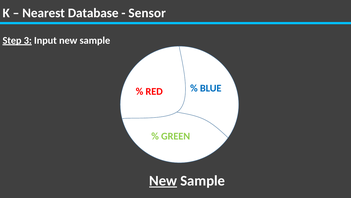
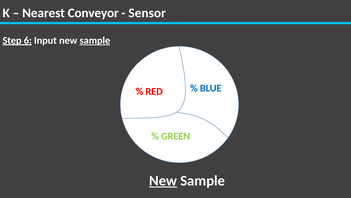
Database: Database -> Conveyor
3: 3 -> 6
sample at (95, 40) underline: none -> present
